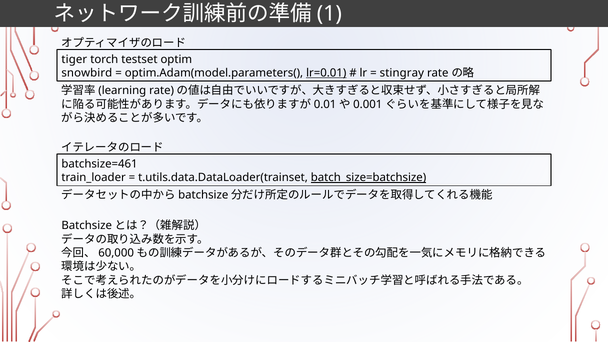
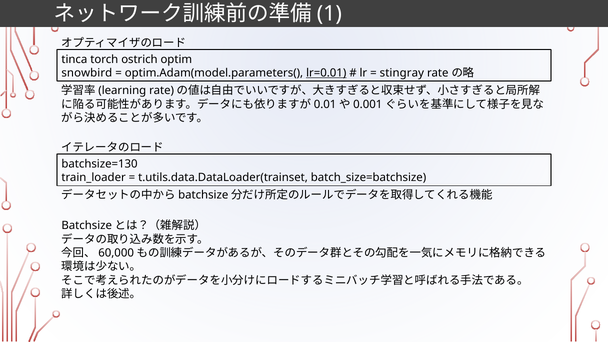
tiger: tiger -> tinca
testset: testset -> ostrich
batchsize=461: batchsize=461 -> batchsize=130
batch_size=batchsize underline: present -> none
